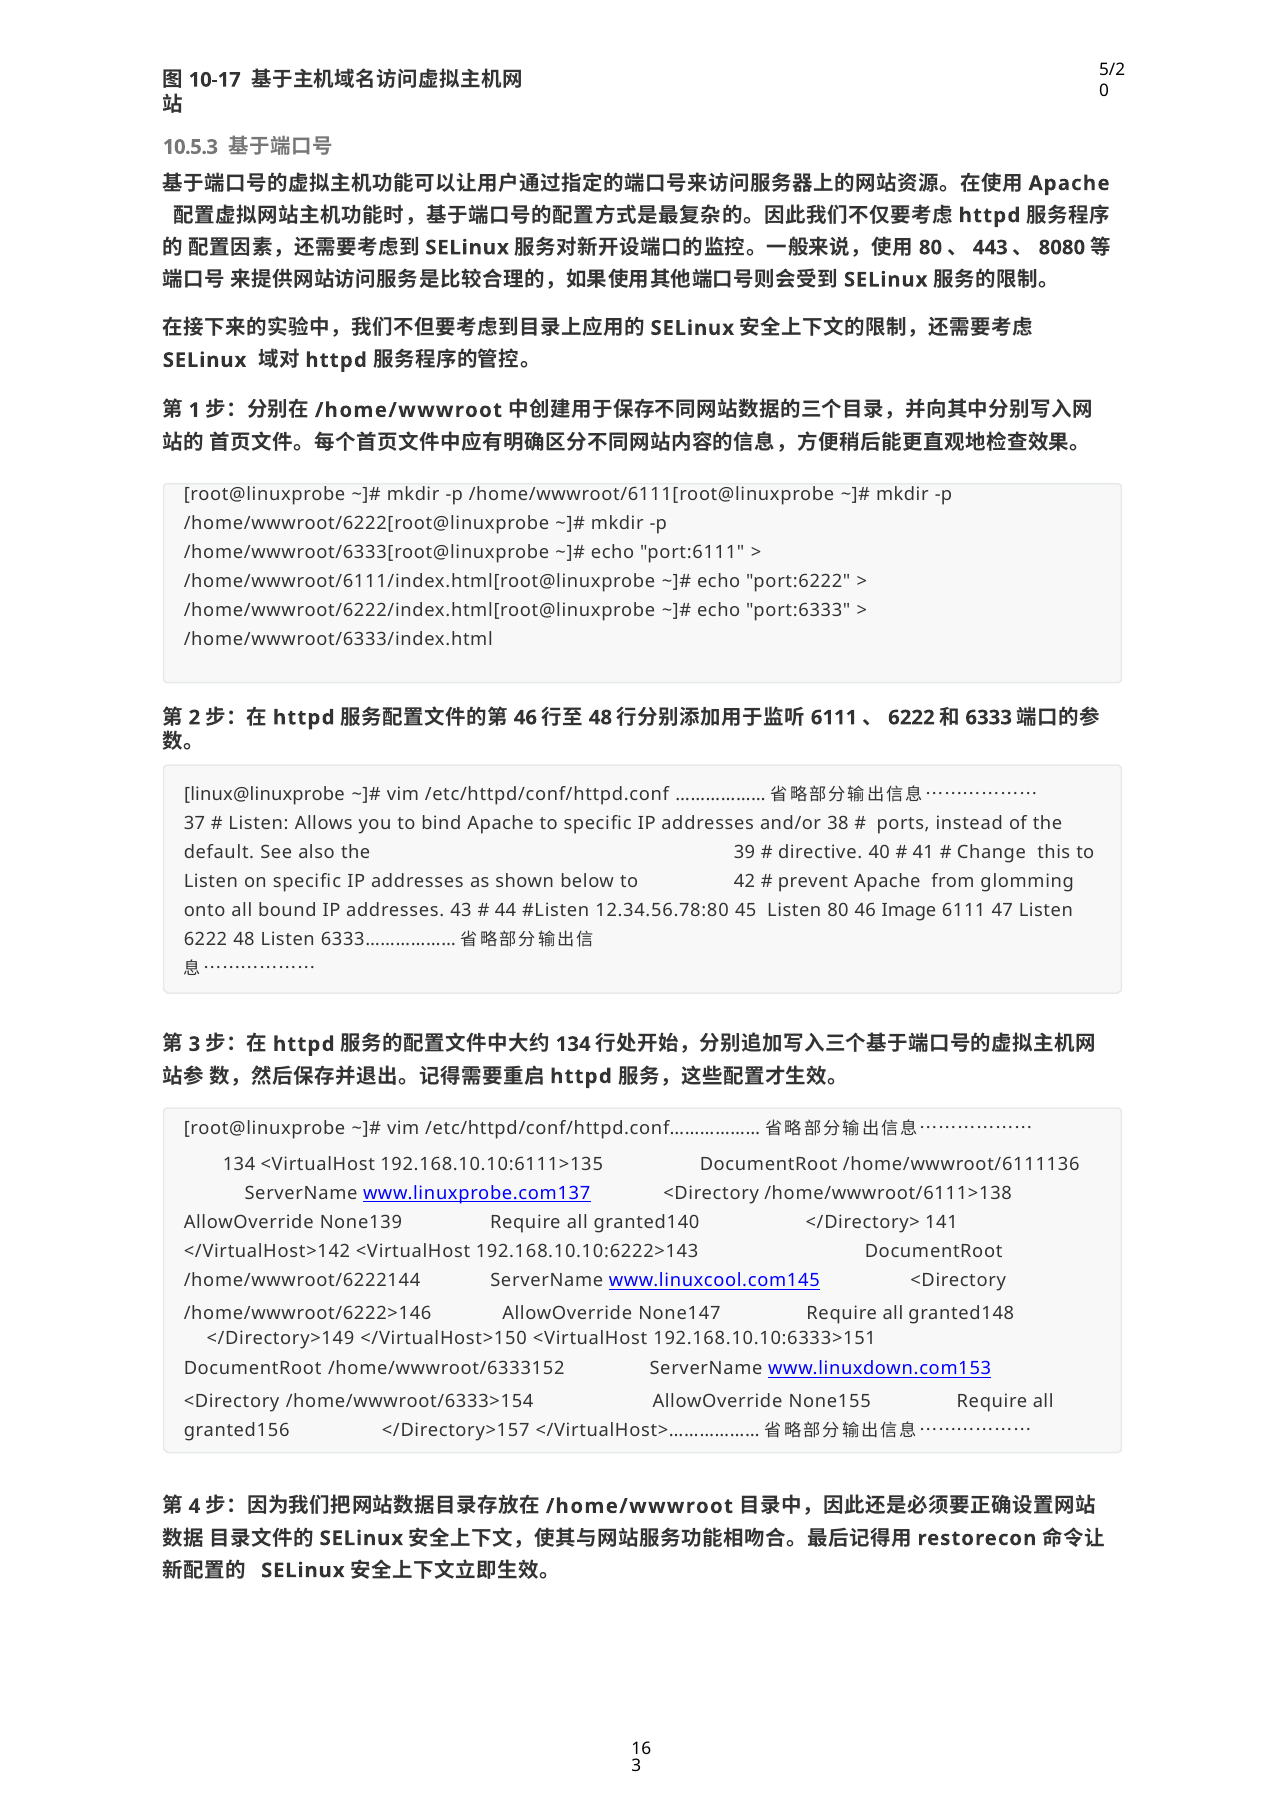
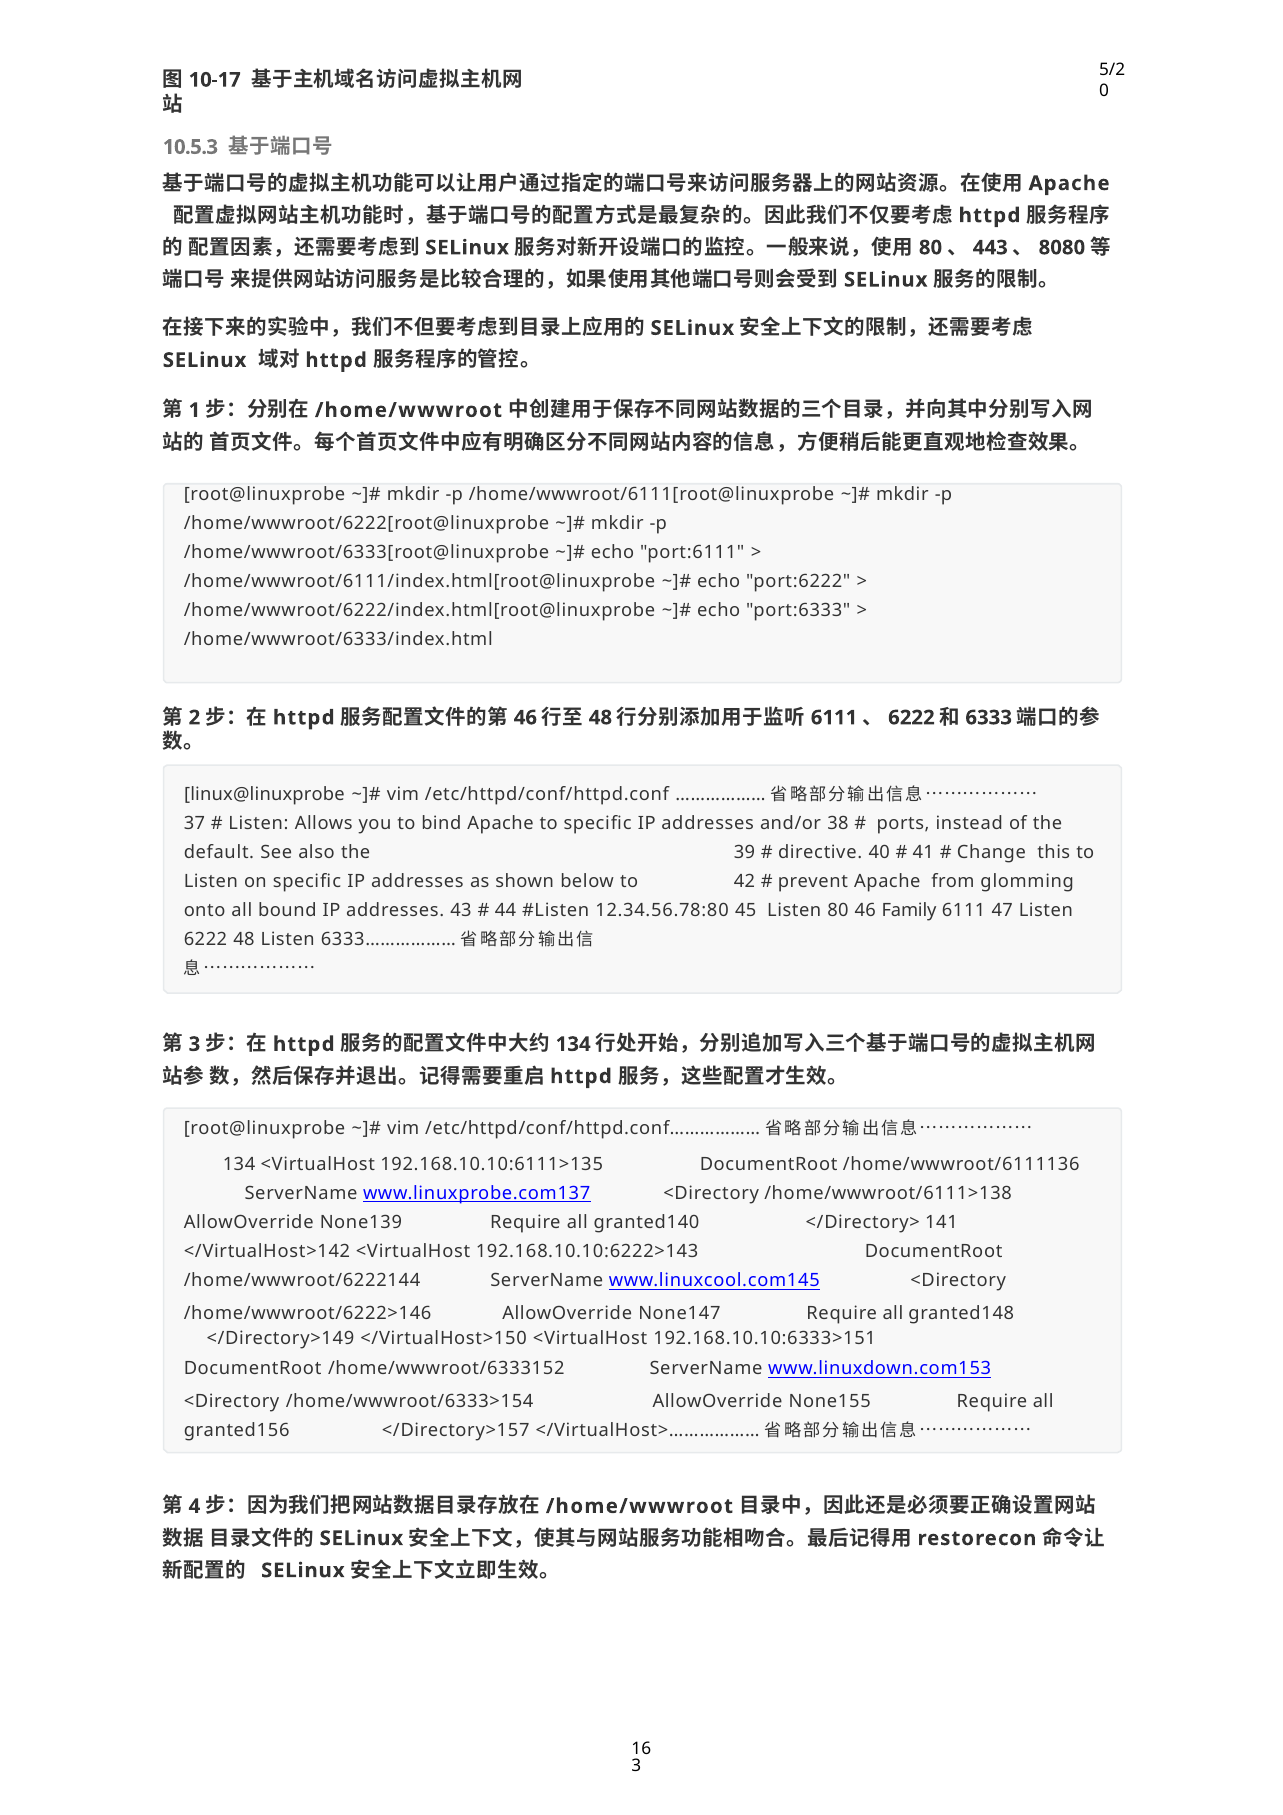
Image: Image -> Family
